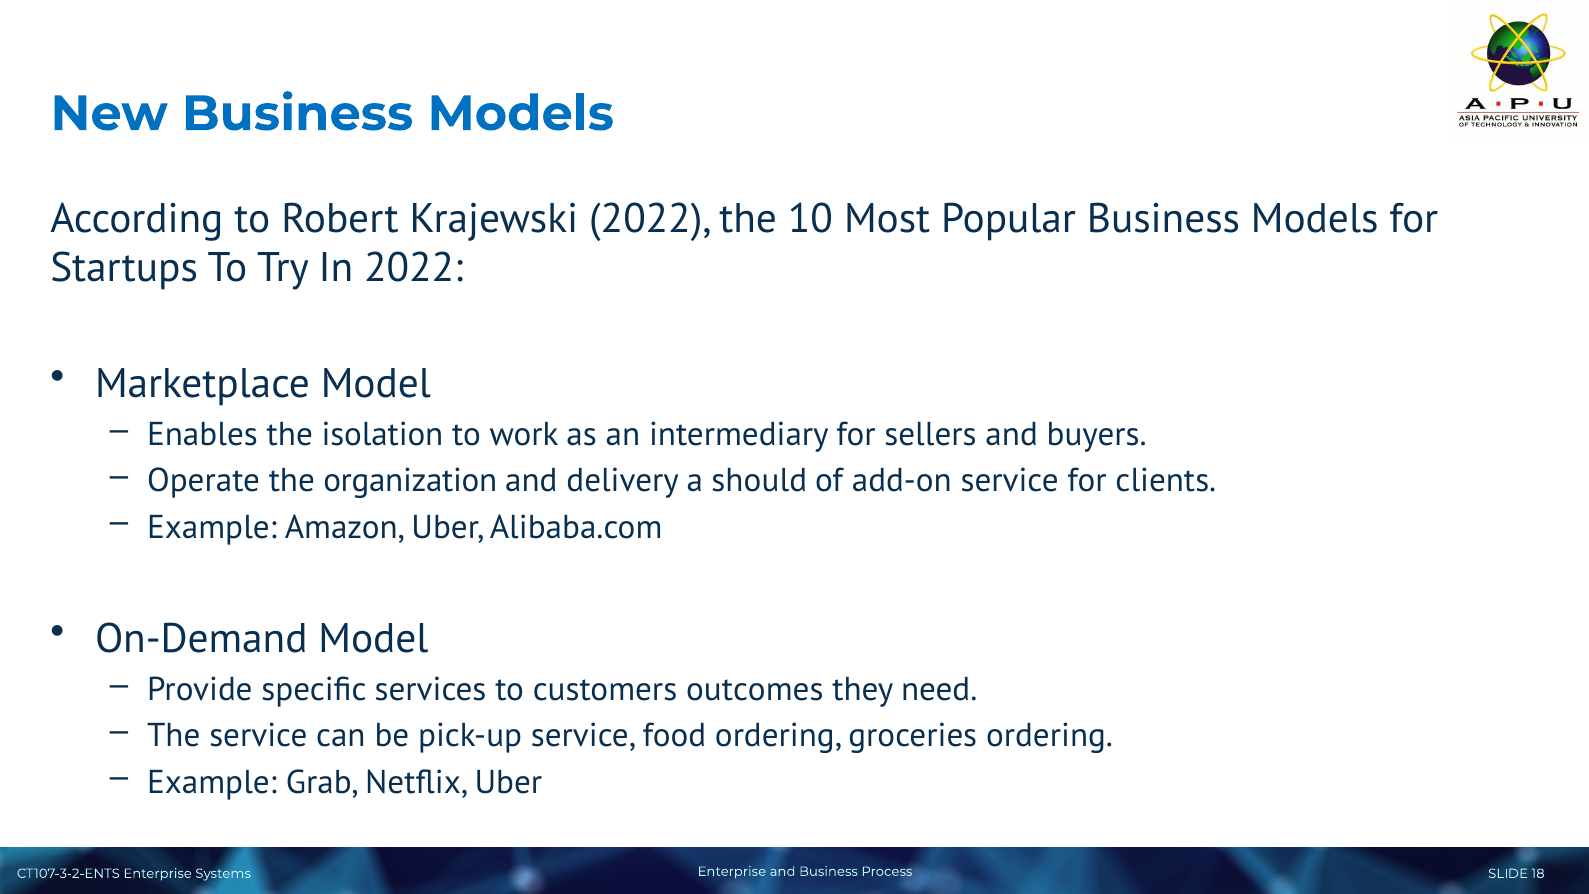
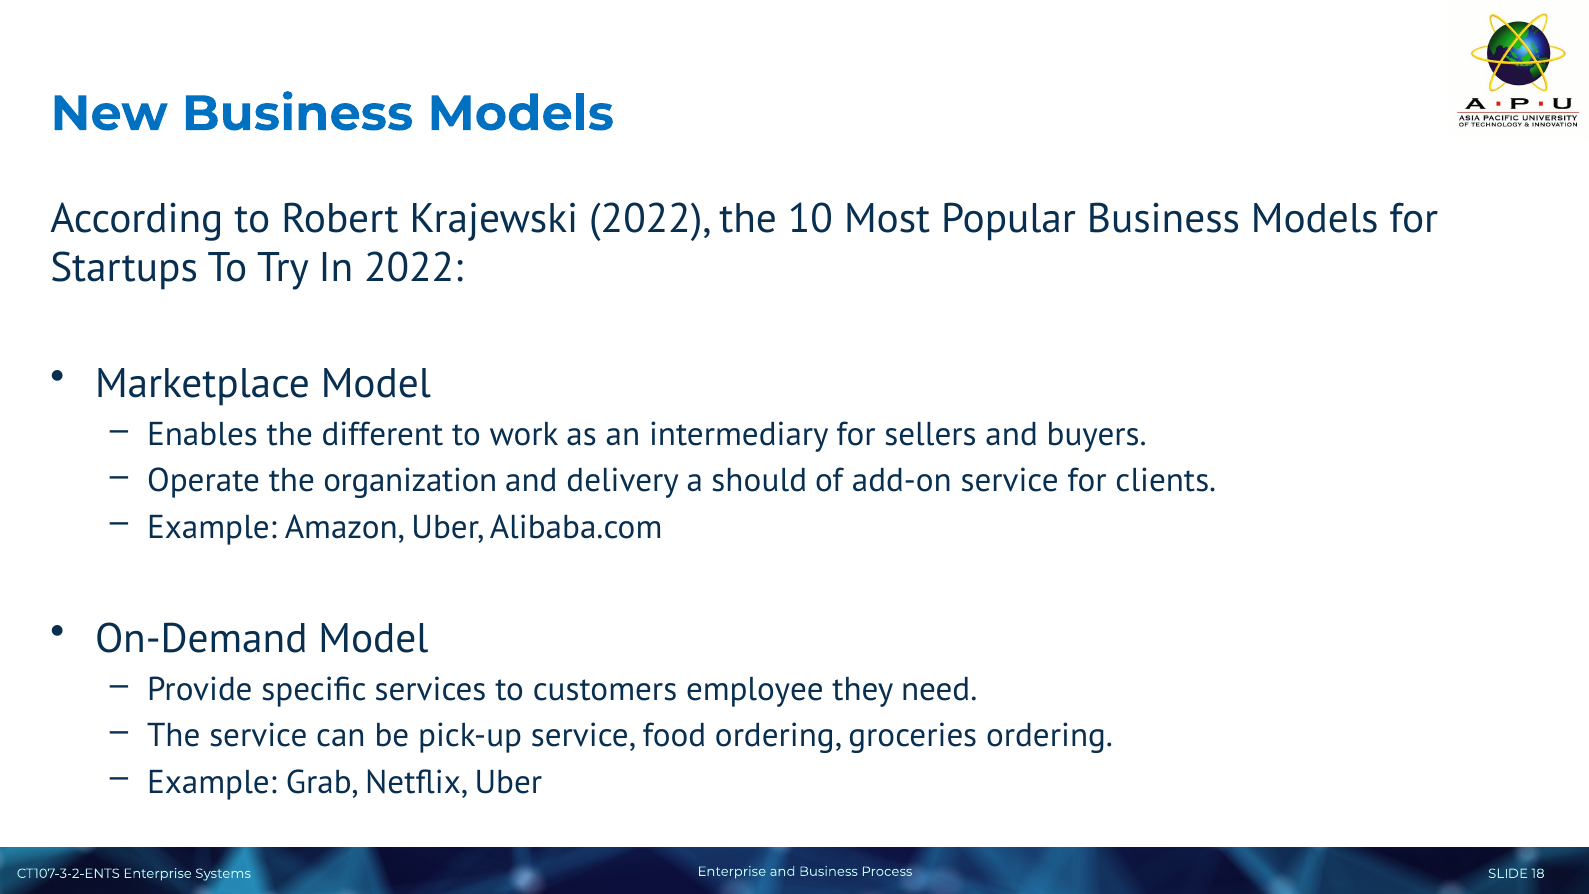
isolation: isolation -> different
outcomes: outcomes -> employee
